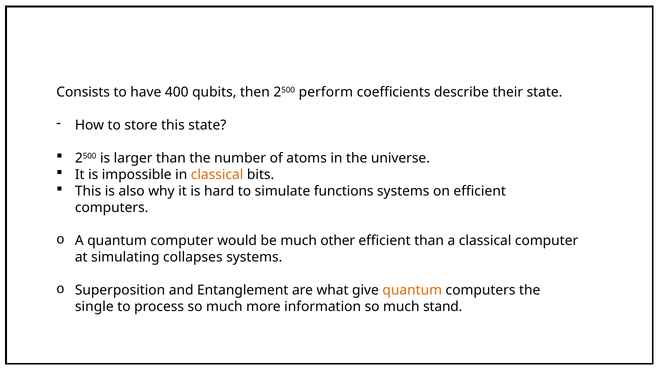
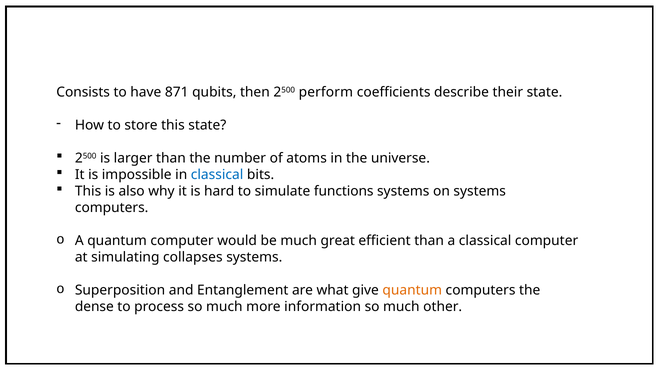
400: 400 -> 871
classical at (217, 175) colour: orange -> blue
on eﬃcient: eﬃcient -> systems
other: other -> great
single: single -> dense
stand: stand -> other
